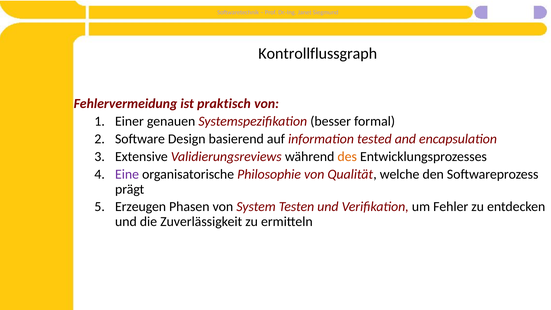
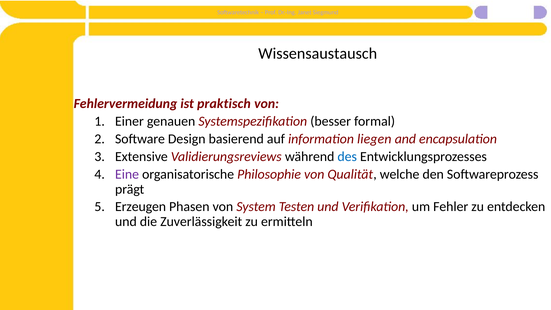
Kontrollflussgraph: Kontrollflussgraph -> Wissensaustausch
tested: tested -> liegen
des colour: orange -> blue
